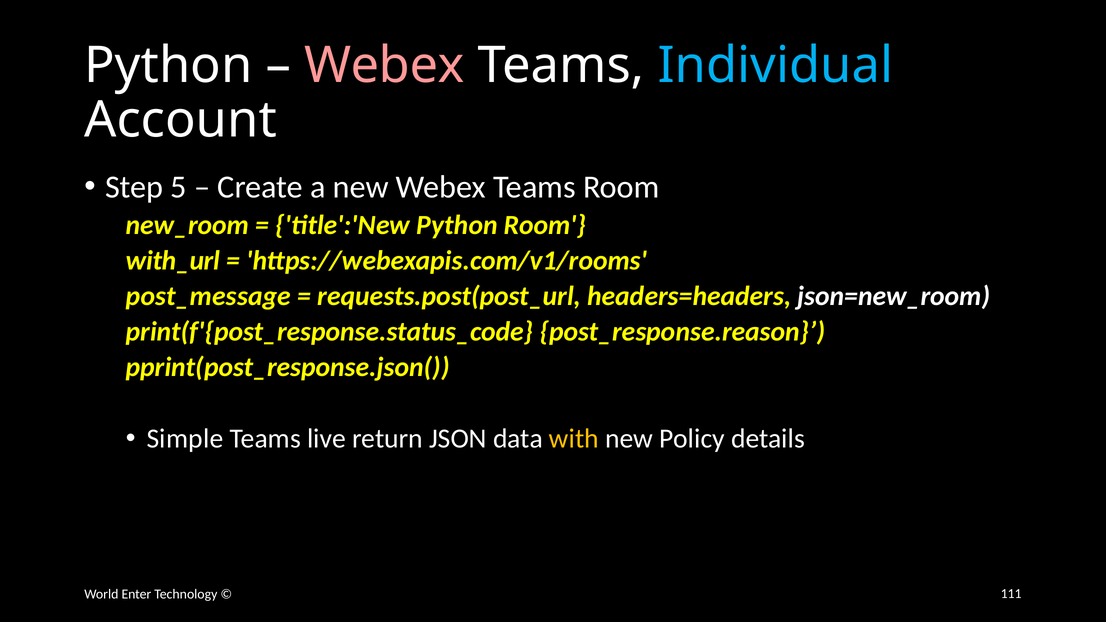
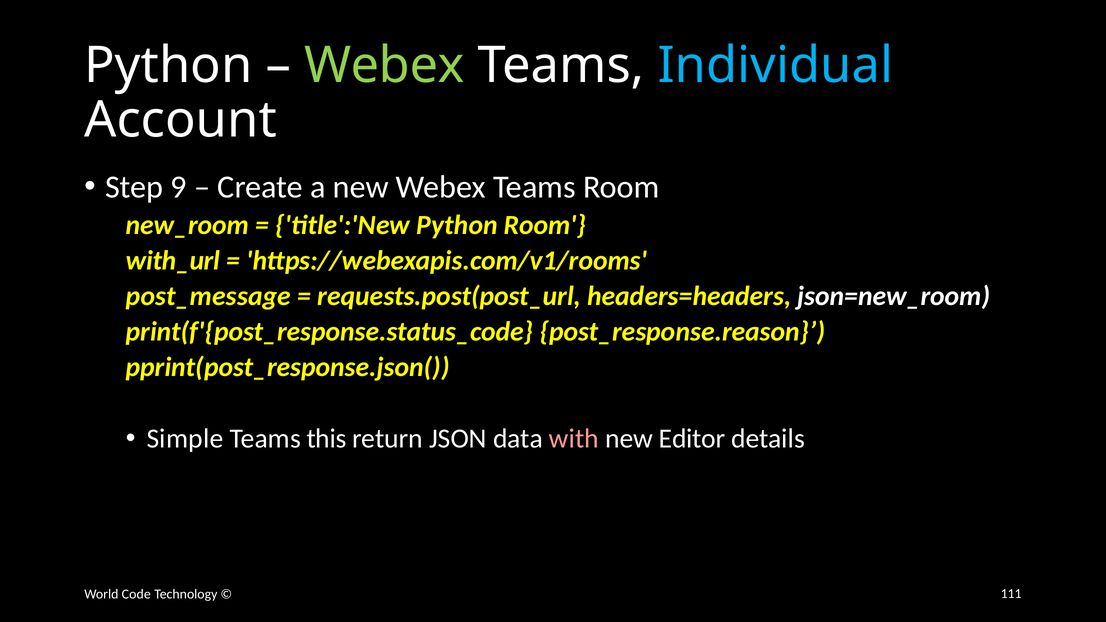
Webex at (384, 66) colour: pink -> light green
5: 5 -> 9
live: live -> this
with colour: yellow -> pink
Policy: Policy -> Editor
Enter: Enter -> Code
